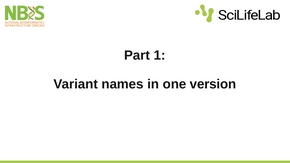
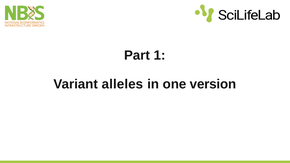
names: names -> alleles
